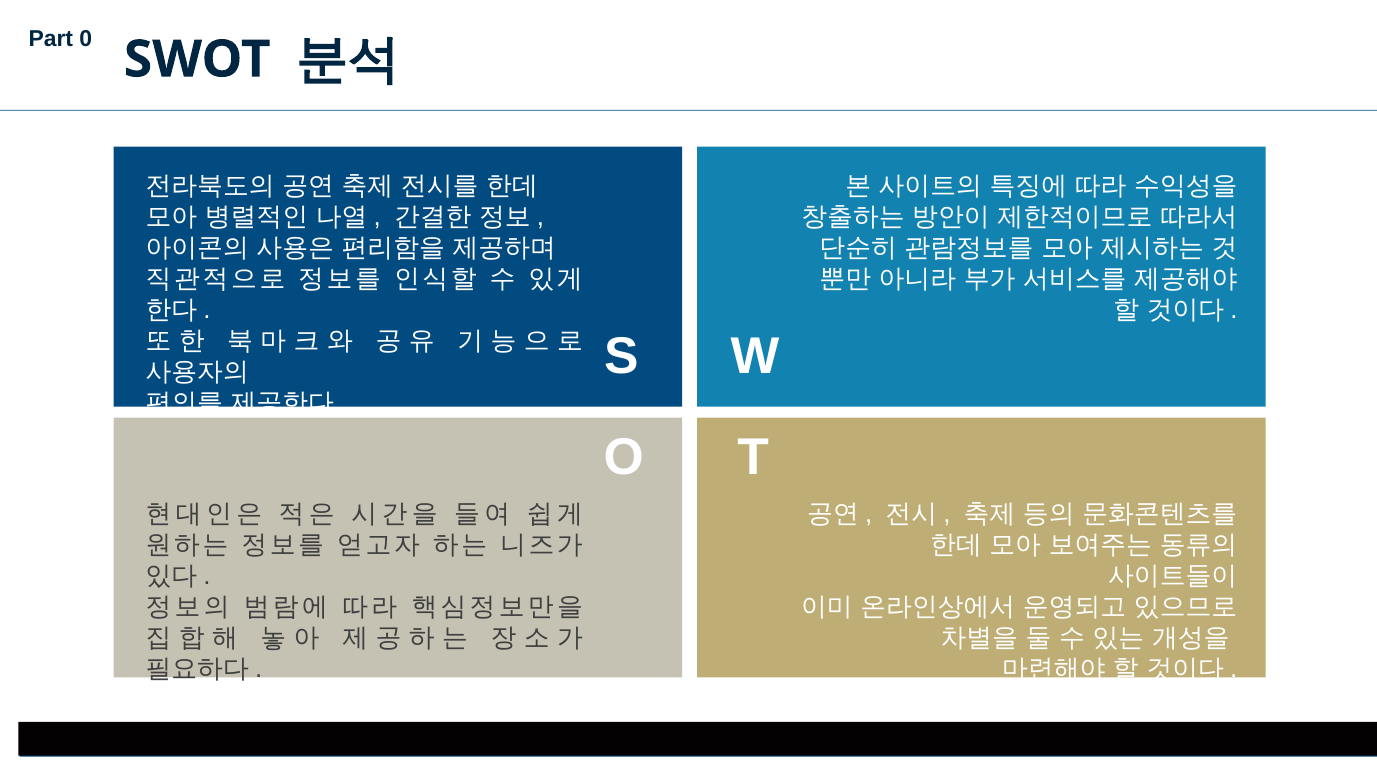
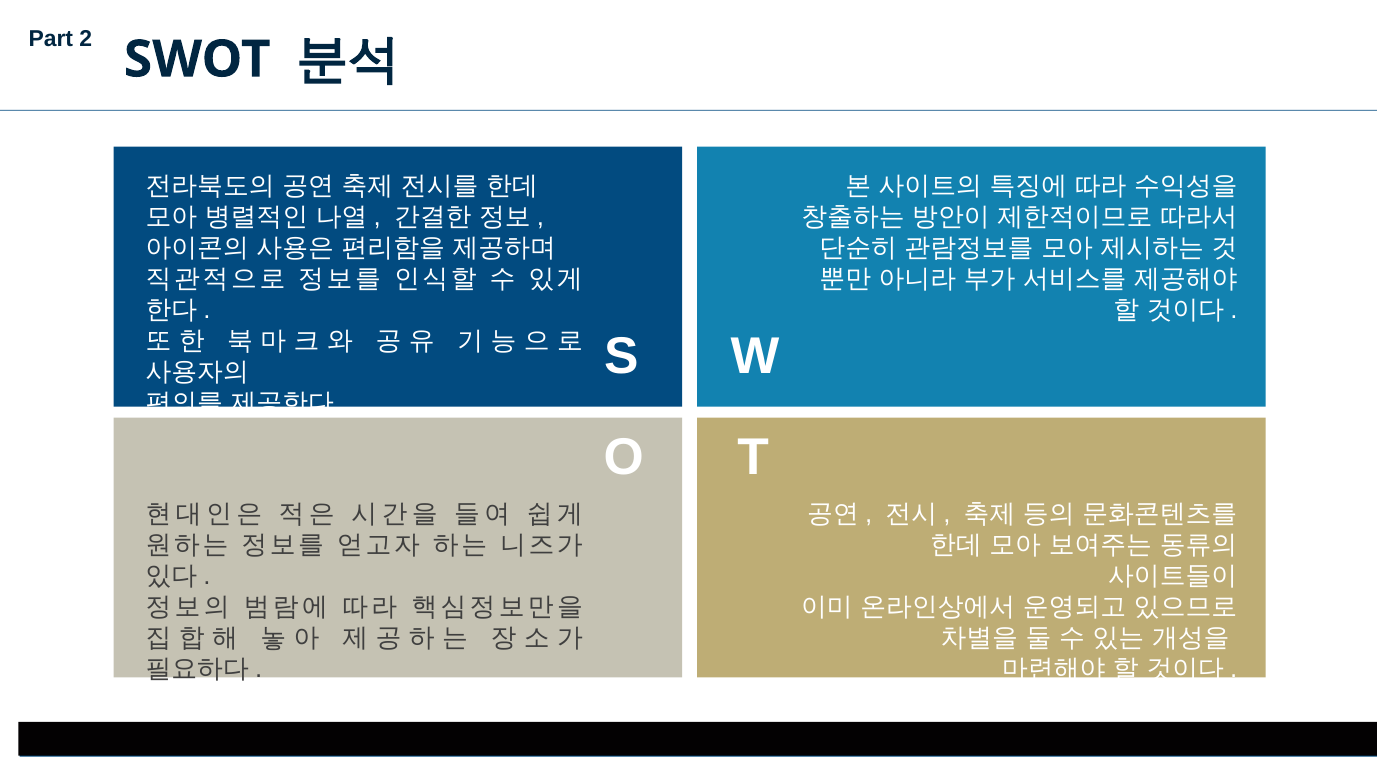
0: 0 -> 2
